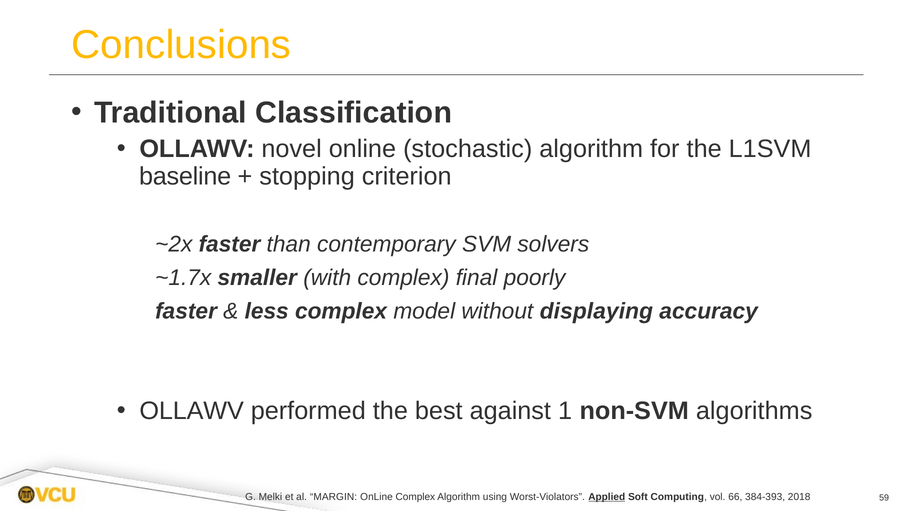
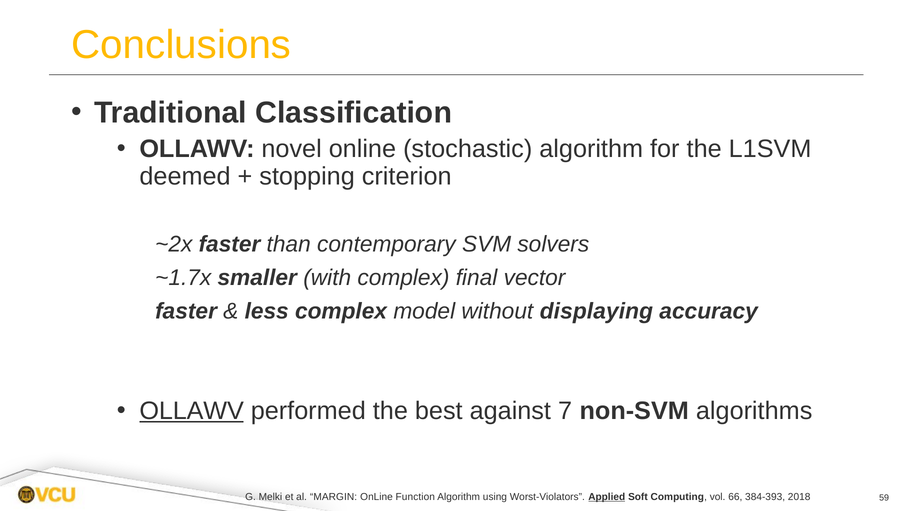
baseline: baseline -> deemed
poorly: poorly -> vector
OLLAWV at (192, 411) underline: none -> present
1: 1 -> 7
OnLine Complex: Complex -> Function
